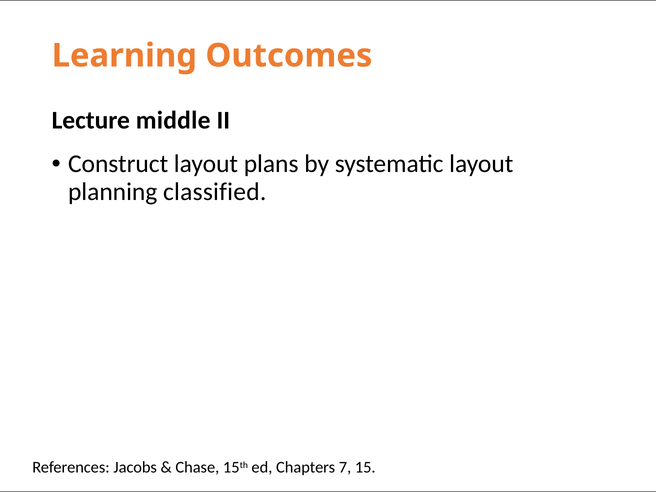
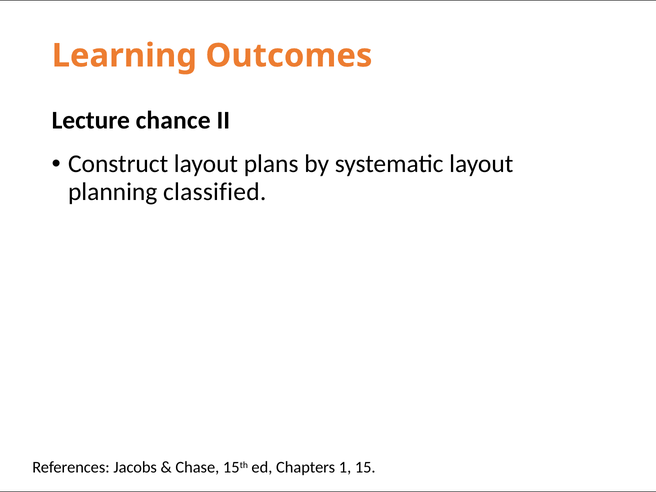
middle: middle -> chance
7: 7 -> 1
